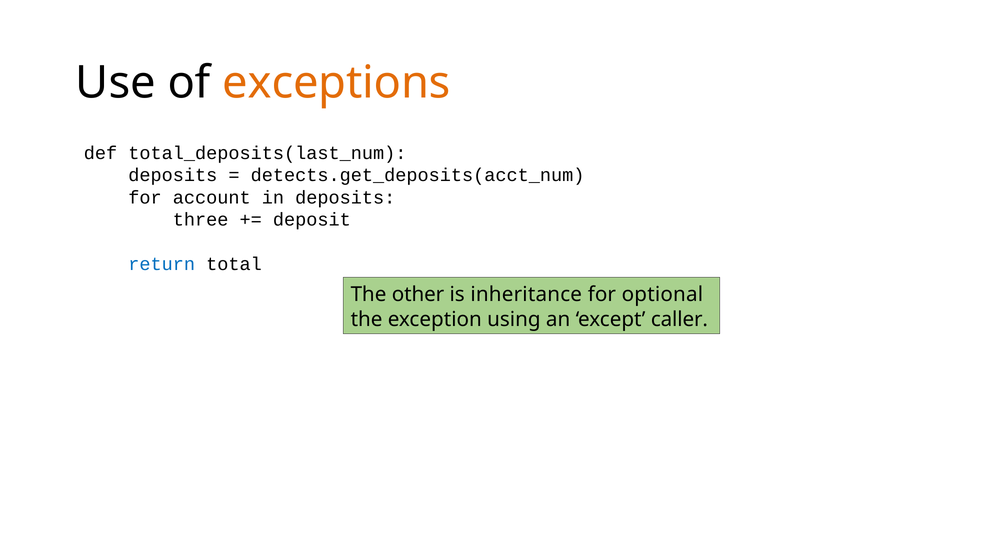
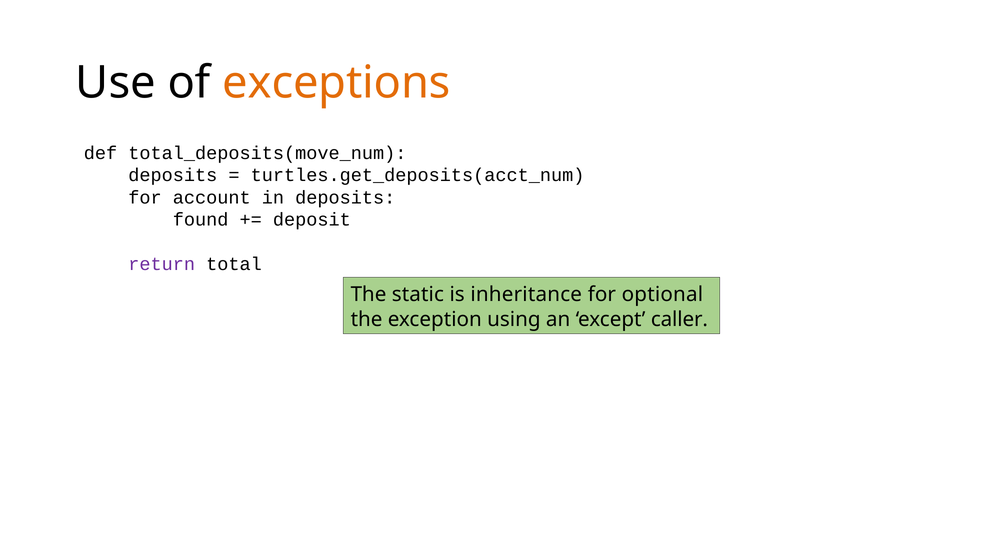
total_deposits(last_num: total_deposits(last_num -> total_deposits(move_num
detects.get_deposits(acct_num: detects.get_deposits(acct_num -> turtles.get_deposits(acct_num
three: three -> found
return colour: blue -> purple
other: other -> static
